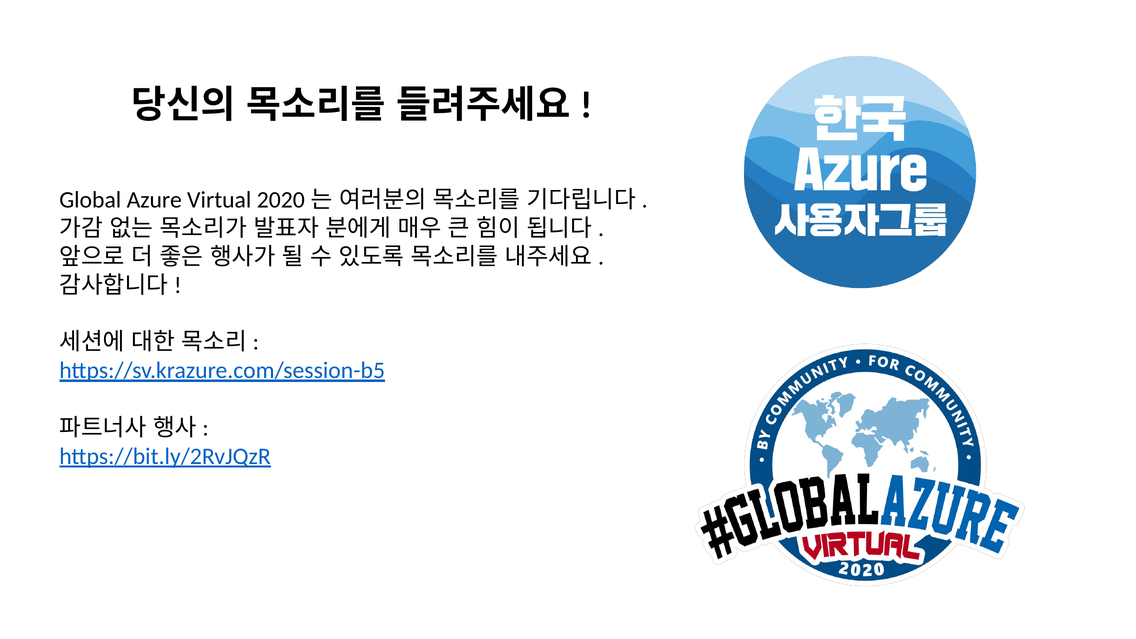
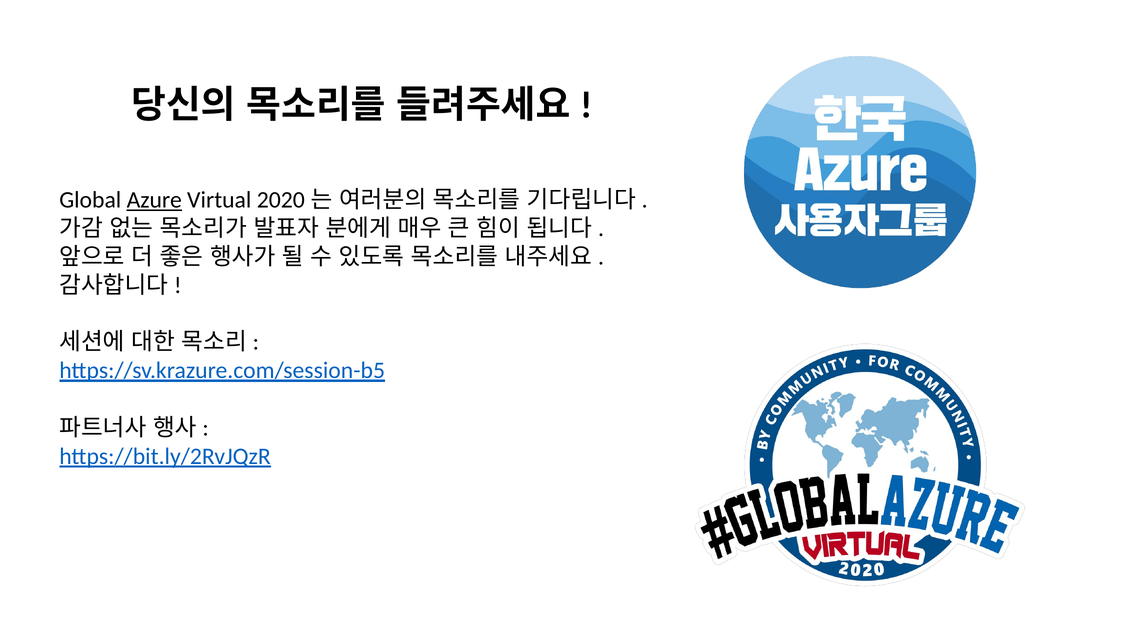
Azure underline: none -> present
